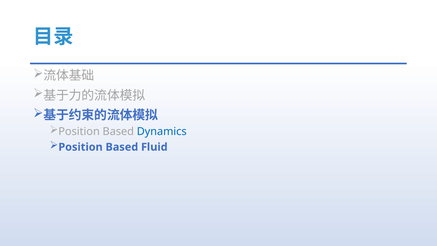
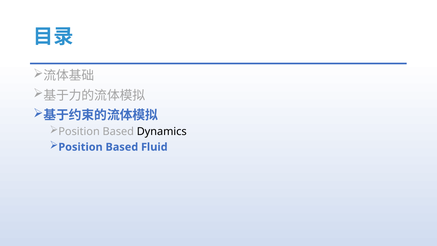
Dynamics colour: blue -> black
